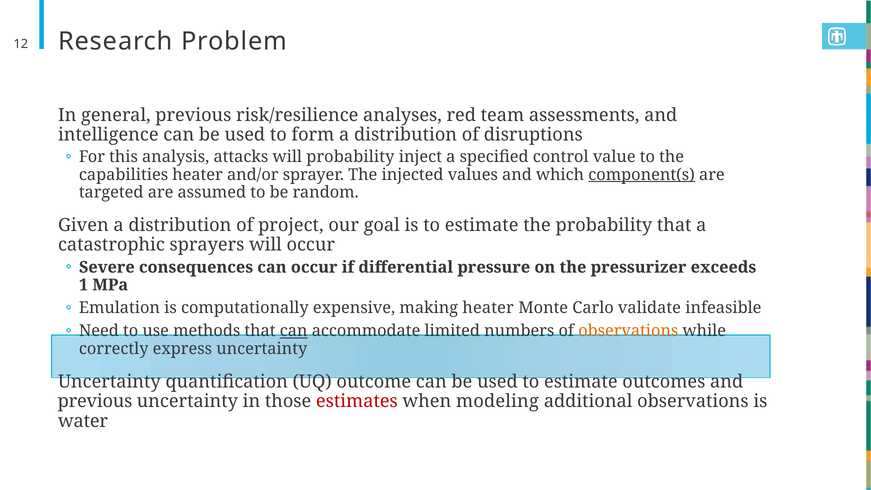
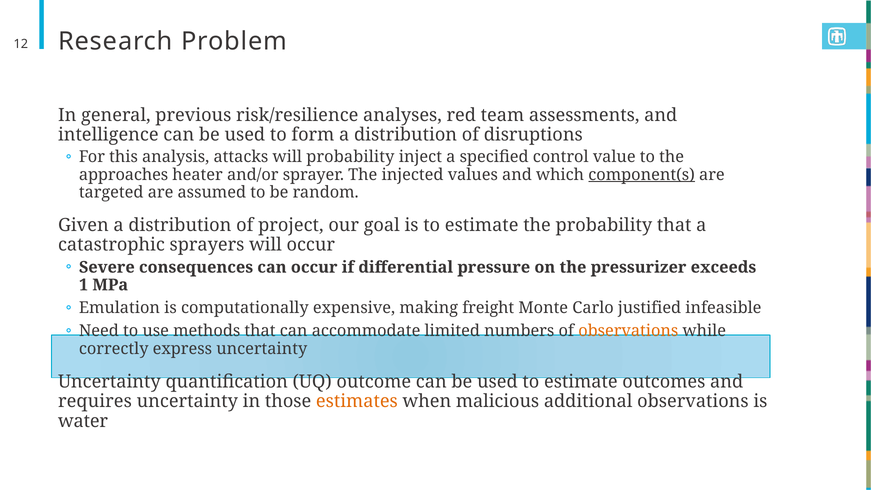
capabilities: capabilities -> approaches
making heater: heater -> freight
validate: validate -> justified
can at (294, 331) underline: present -> none
previous at (95, 401): previous -> requires
estimates colour: red -> orange
modeling: modeling -> malicious
